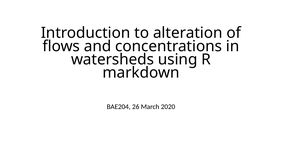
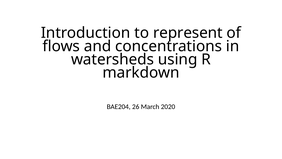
alteration: alteration -> represent
